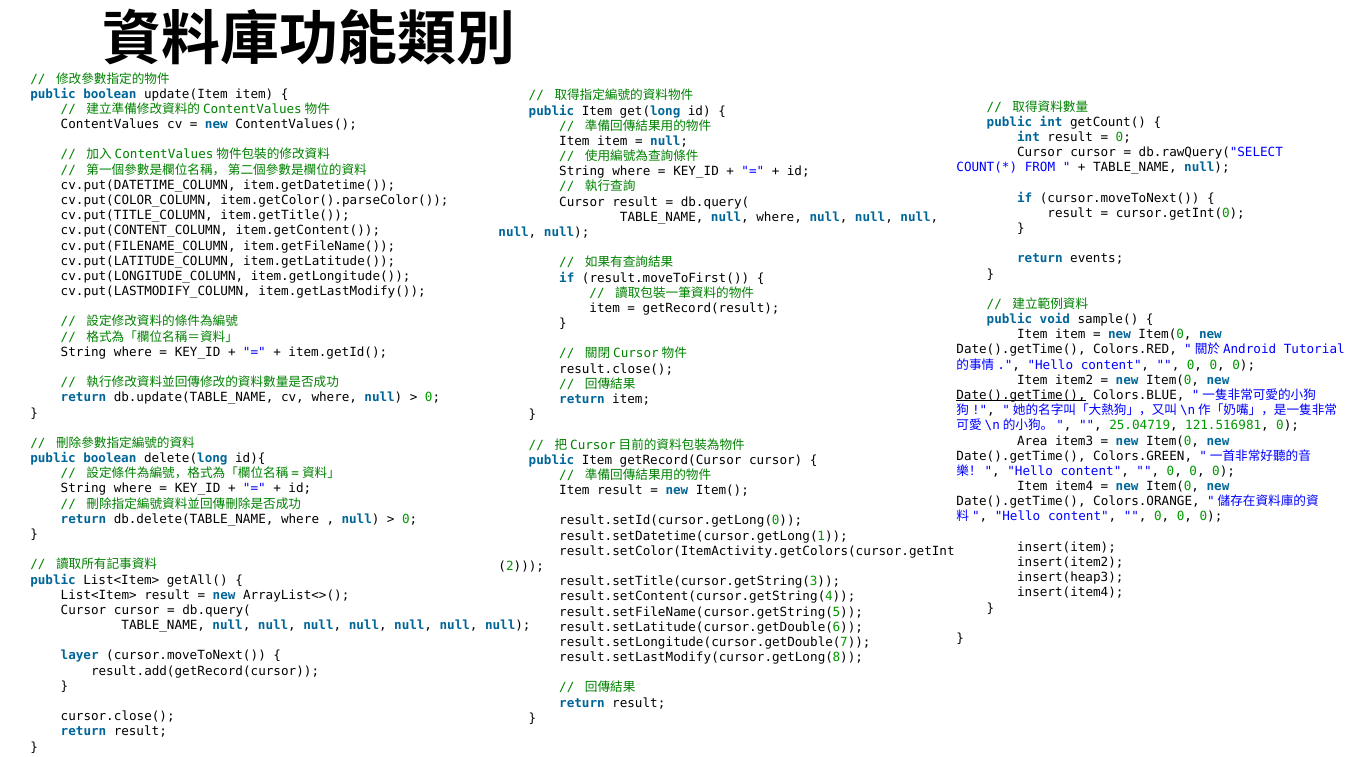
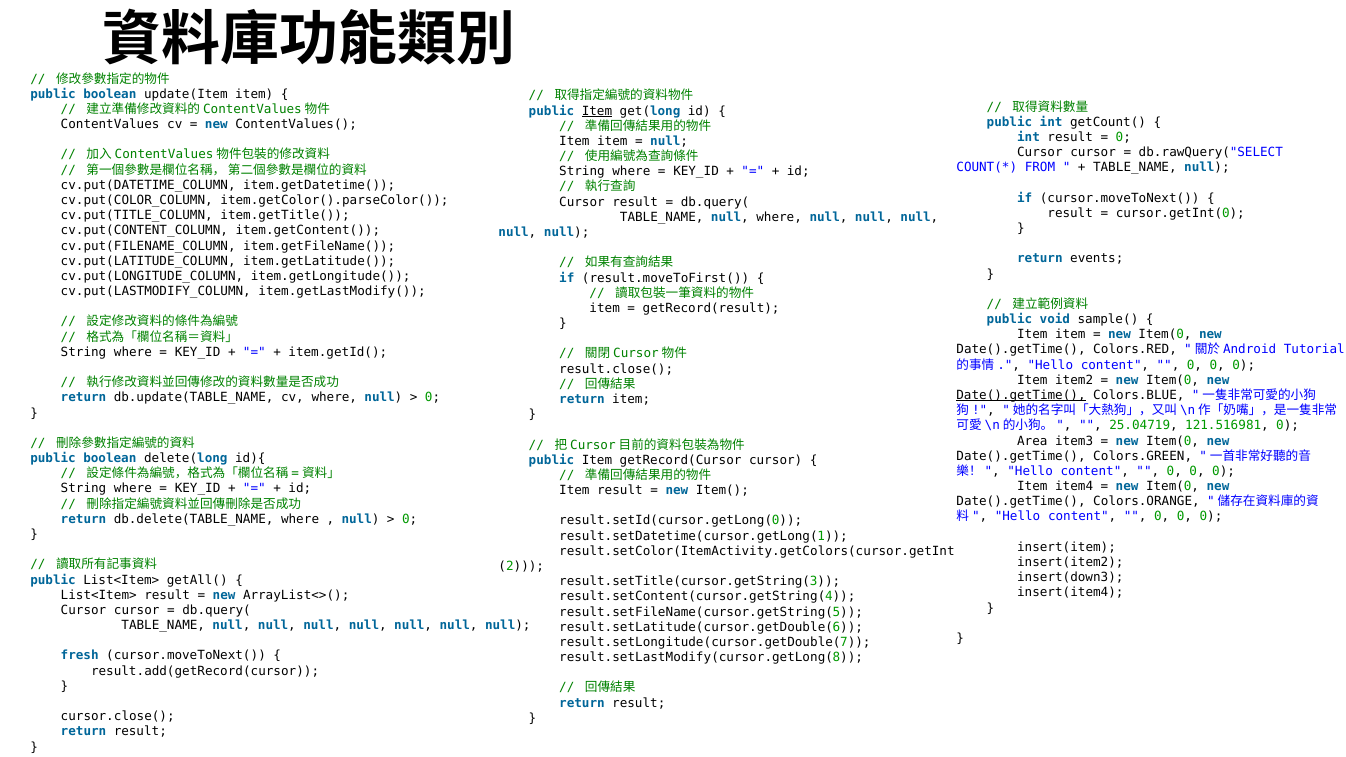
Item at (597, 111) underline: none -> present
insert(heap3: insert(heap3 -> insert(down3
layer: layer -> fresh
